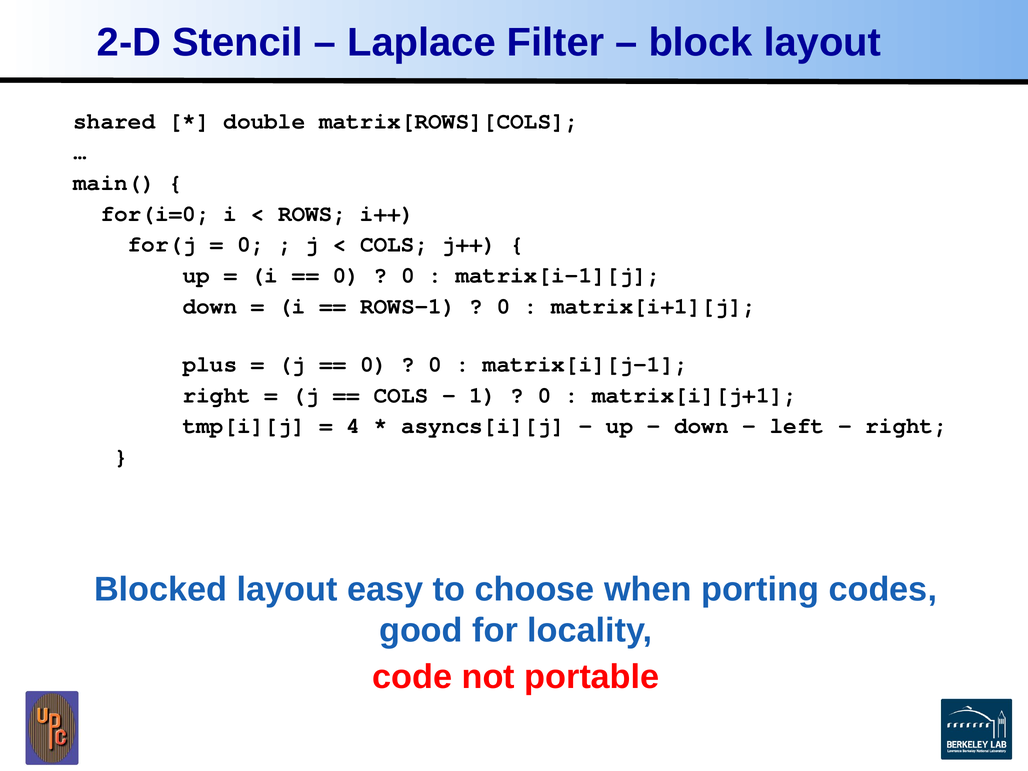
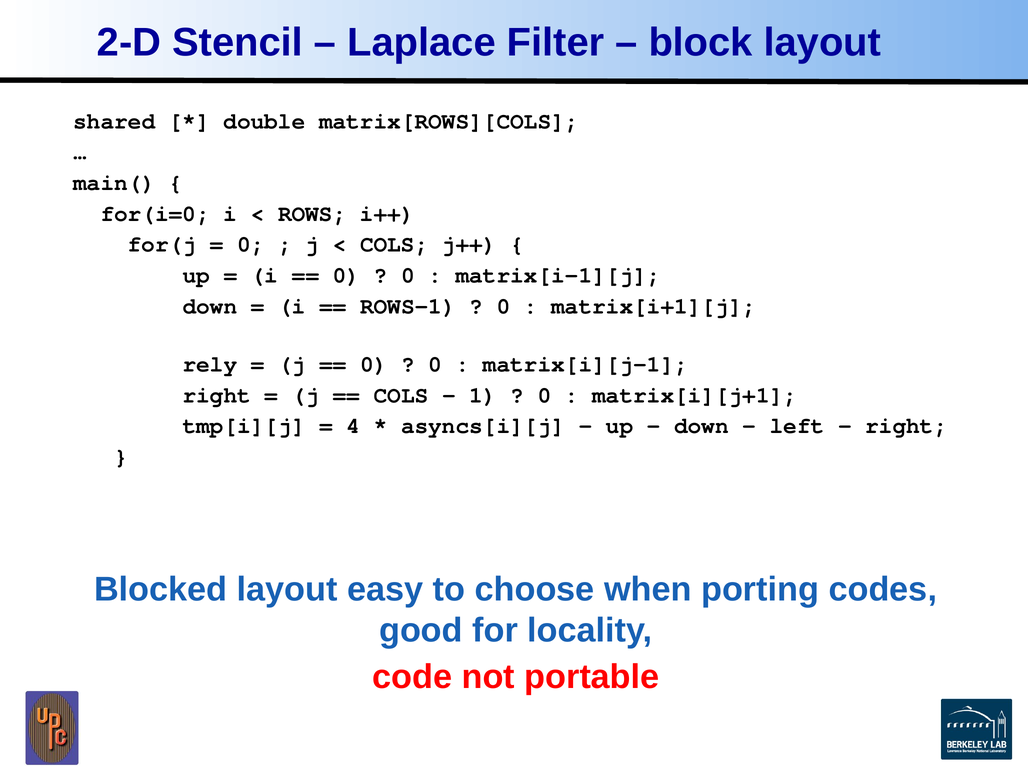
plus: plus -> rely
